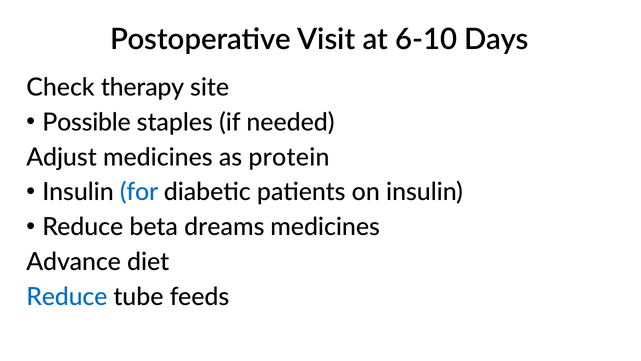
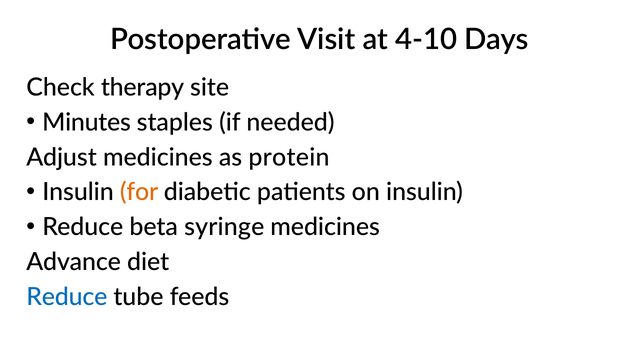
6-10: 6-10 -> 4-10
Possible: Possible -> Minutes
for colour: blue -> orange
dreams: dreams -> syringe
